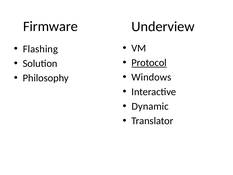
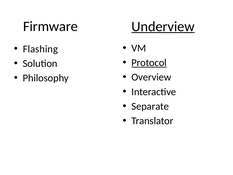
Underview underline: none -> present
Windows: Windows -> Overview
Dynamic: Dynamic -> Separate
